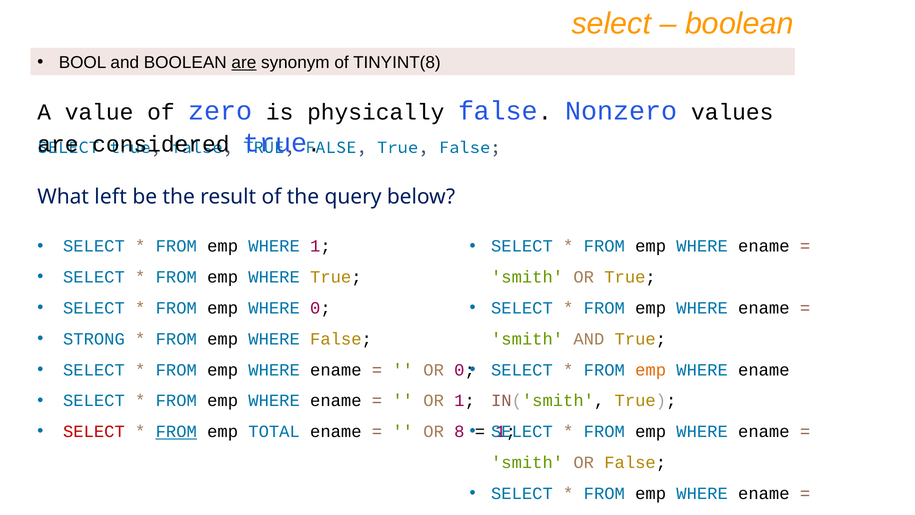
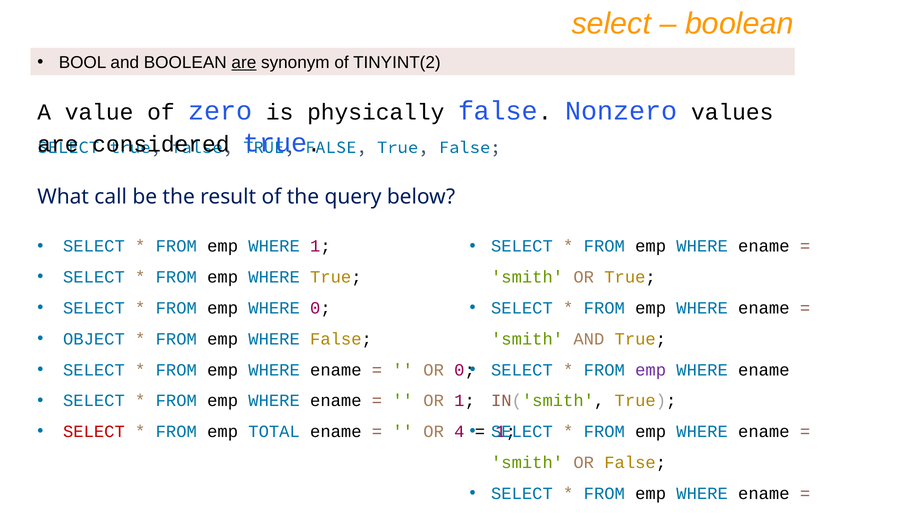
TINYINT(8: TINYINT(8 -> TINYINT(2
left: left -> call
STRONG: STRONG -> OBJECT
emp at (651, 370) colour: orange -> purple
FROM at (176, 431) underline: present -> none
8: 8 -> 4
